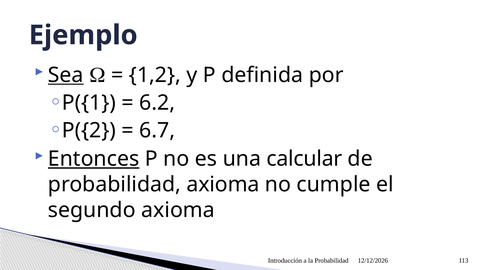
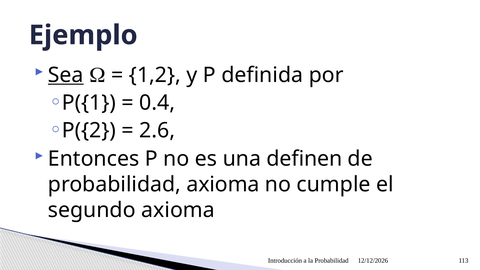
6.2: 6.2 -> 0.4
6.7: 6.7 -> 2.6
Entonces underline: present -> none
calcular: calcular -> definen
